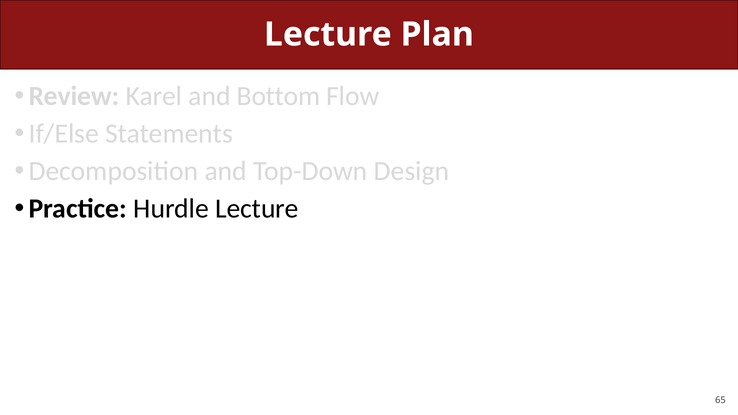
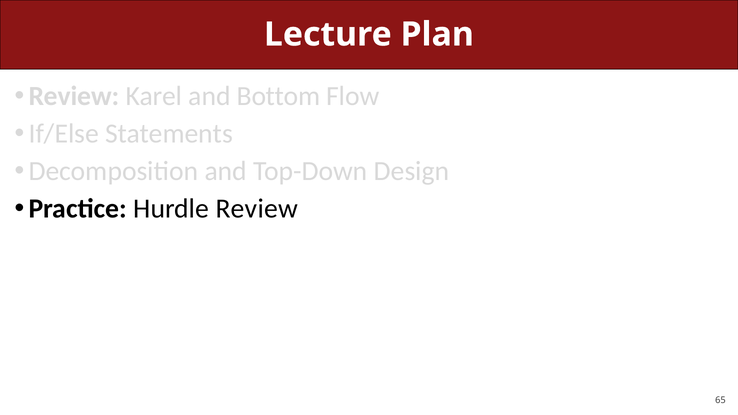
Hurdle Lecture: Lecture -> Review
